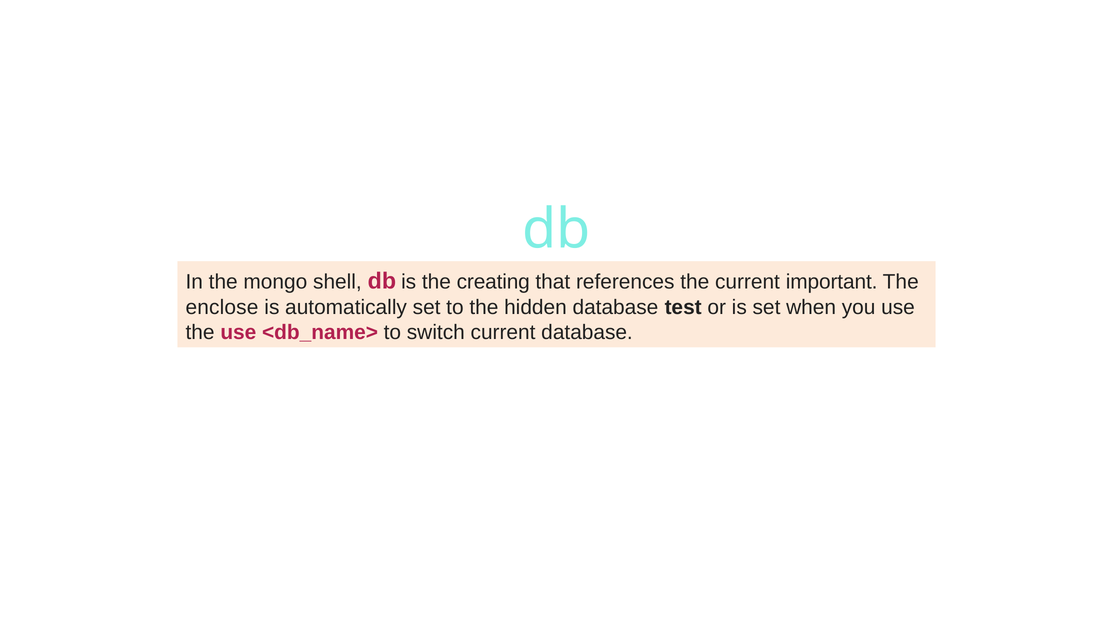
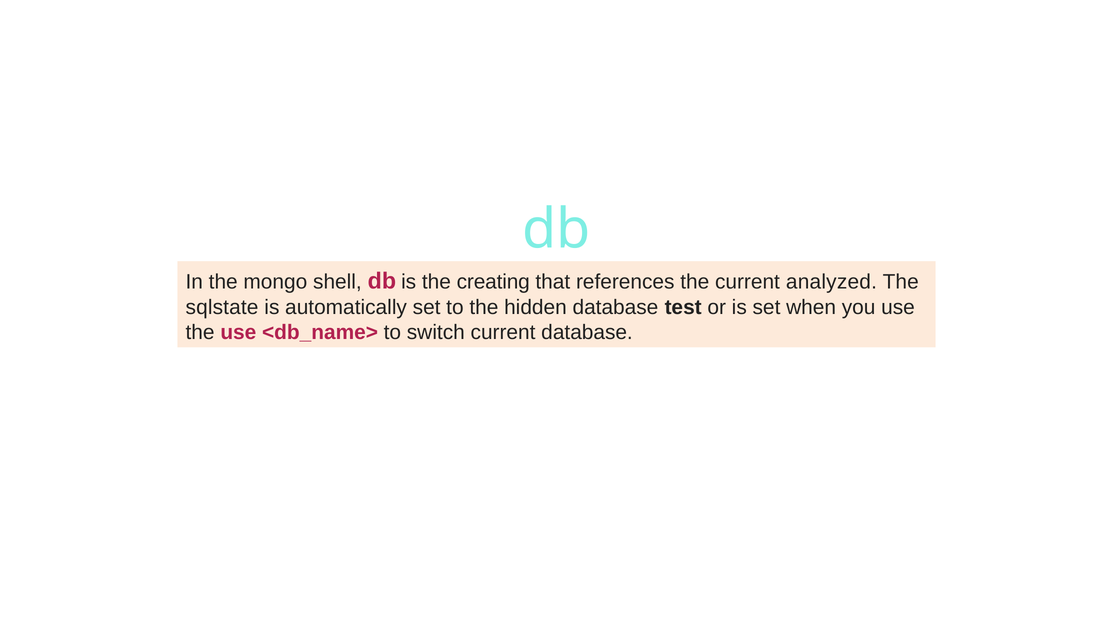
important: important -> analyzed
enclose: enclose -> sqlstate
